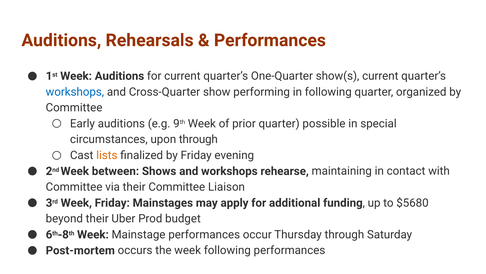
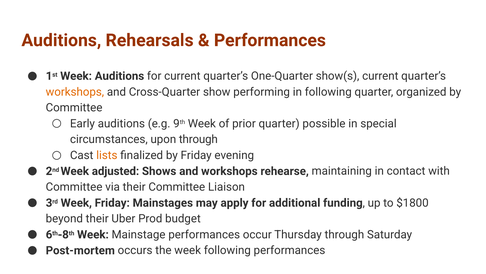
workshops at (75, 92) colour: blue -> orange
between: between -> adjusted
$5680: $5680 -> $1800
